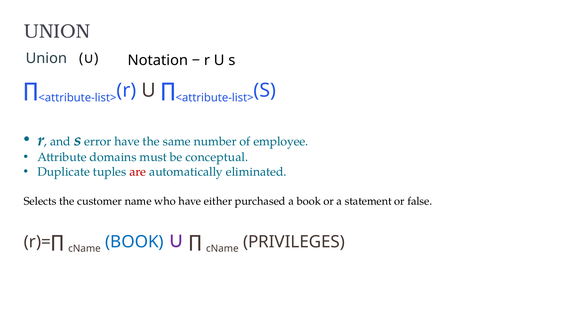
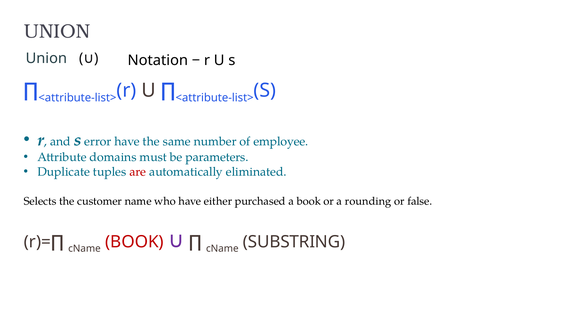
conceptual: conceptual -> parameters
statement: statement -> rounding
BOOK at (134, 242) colour: blue -> red
PRIVILEGES: PRIVILEGES -> SUBSTRING
